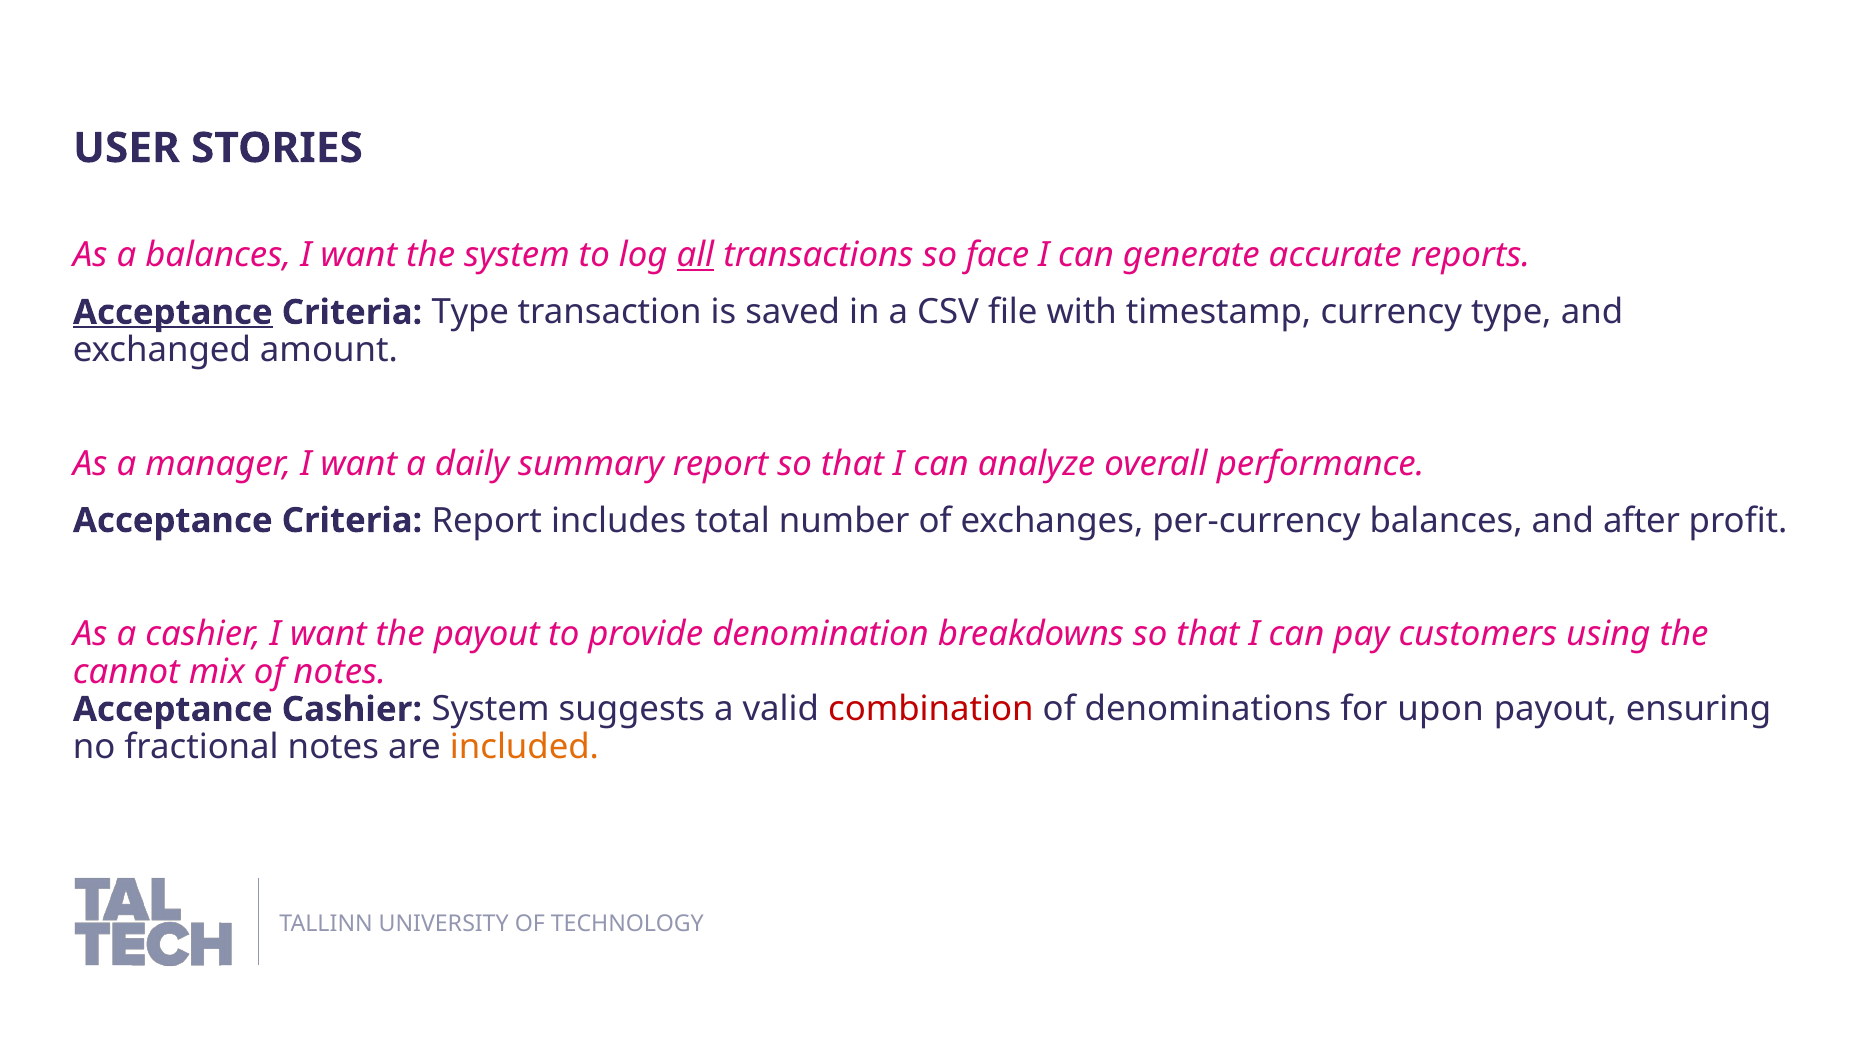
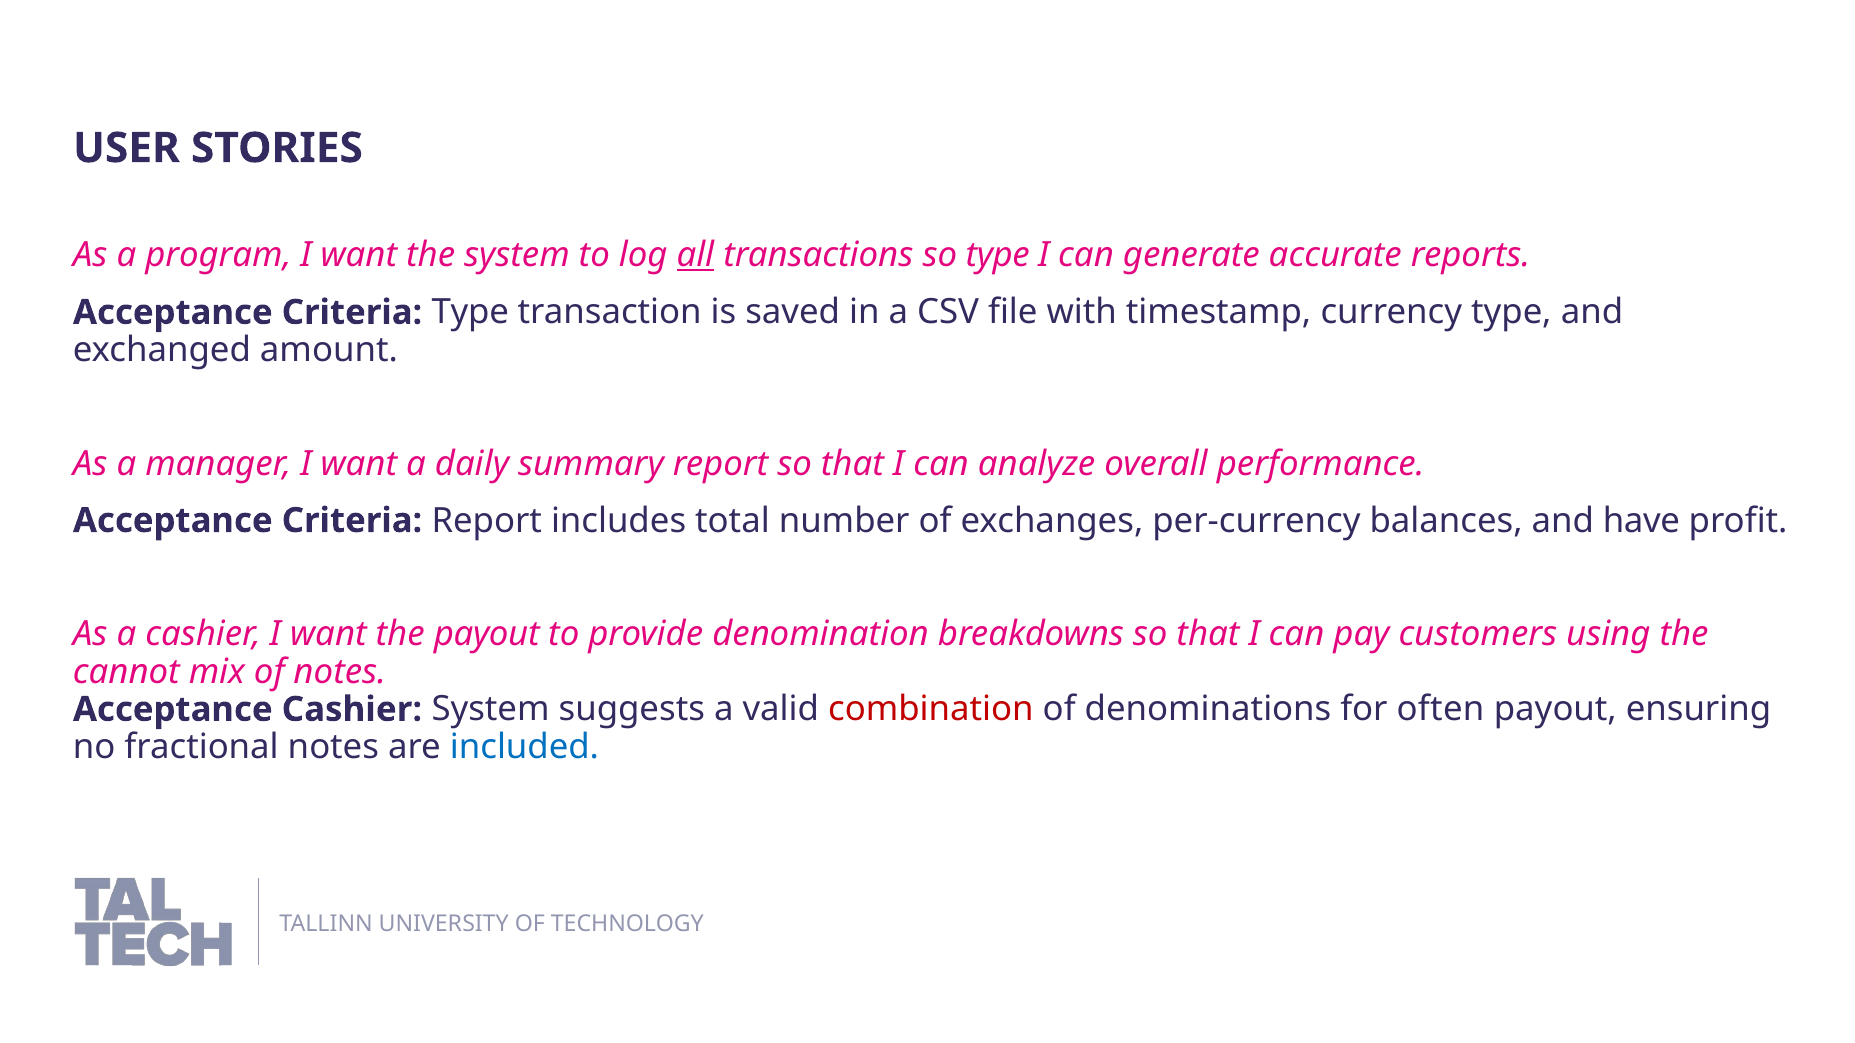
a balances: balances -> program
so face: face -> type
Acceptance at (173, 313) underline: present -> none
after: after -> have
upon: upon -> often
included colour: orange -> blue
